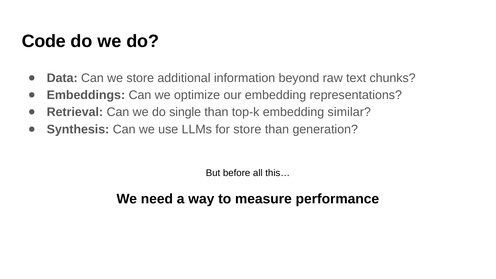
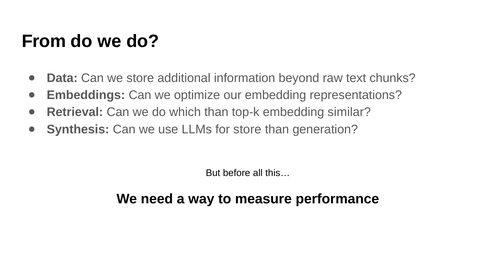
Code: Code -> From
single: single -> which
